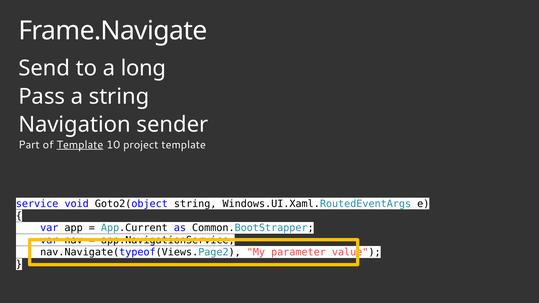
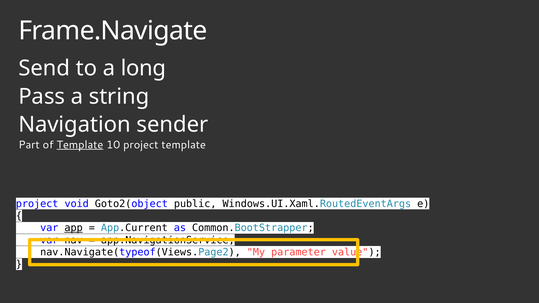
service at (37, 204): service -> project
Goto2(object string: string -> public
app underline: none -> present
